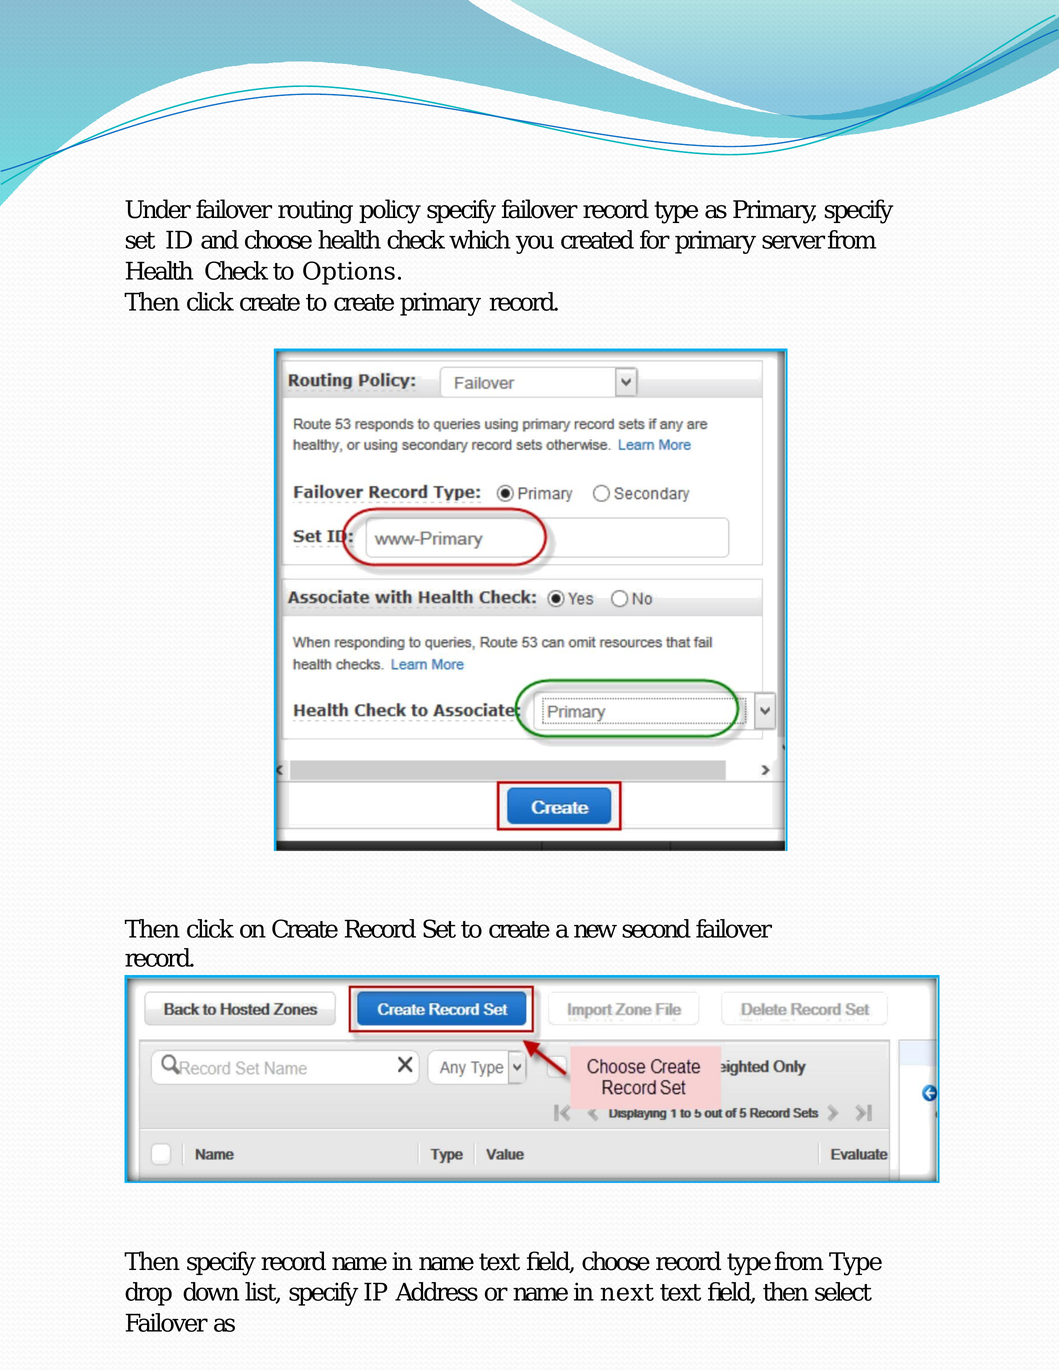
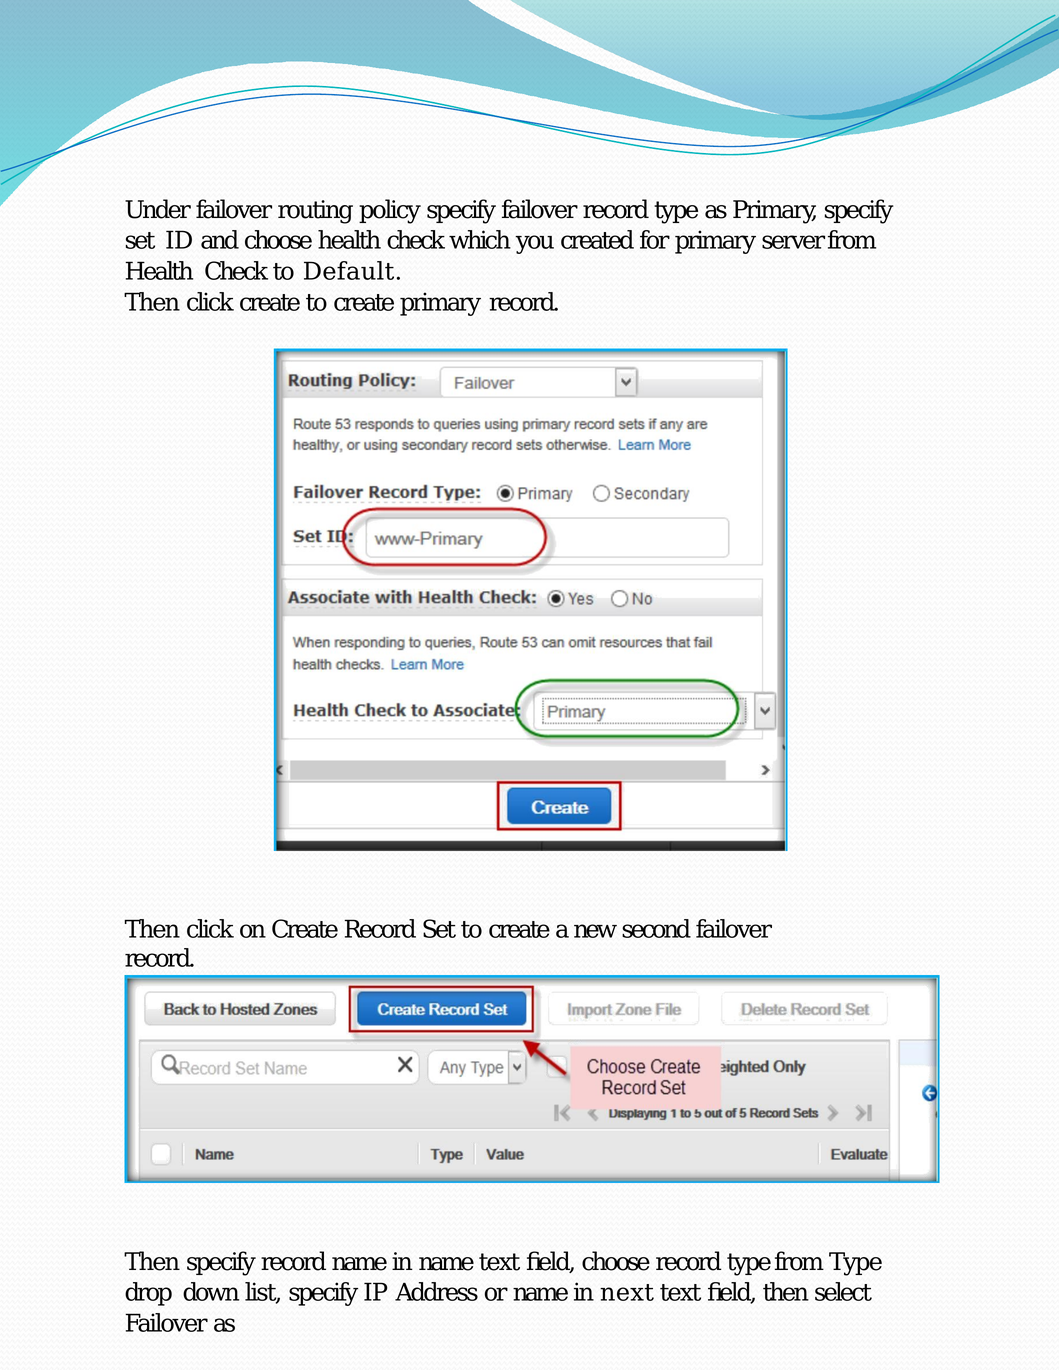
Options: Options -> Default
